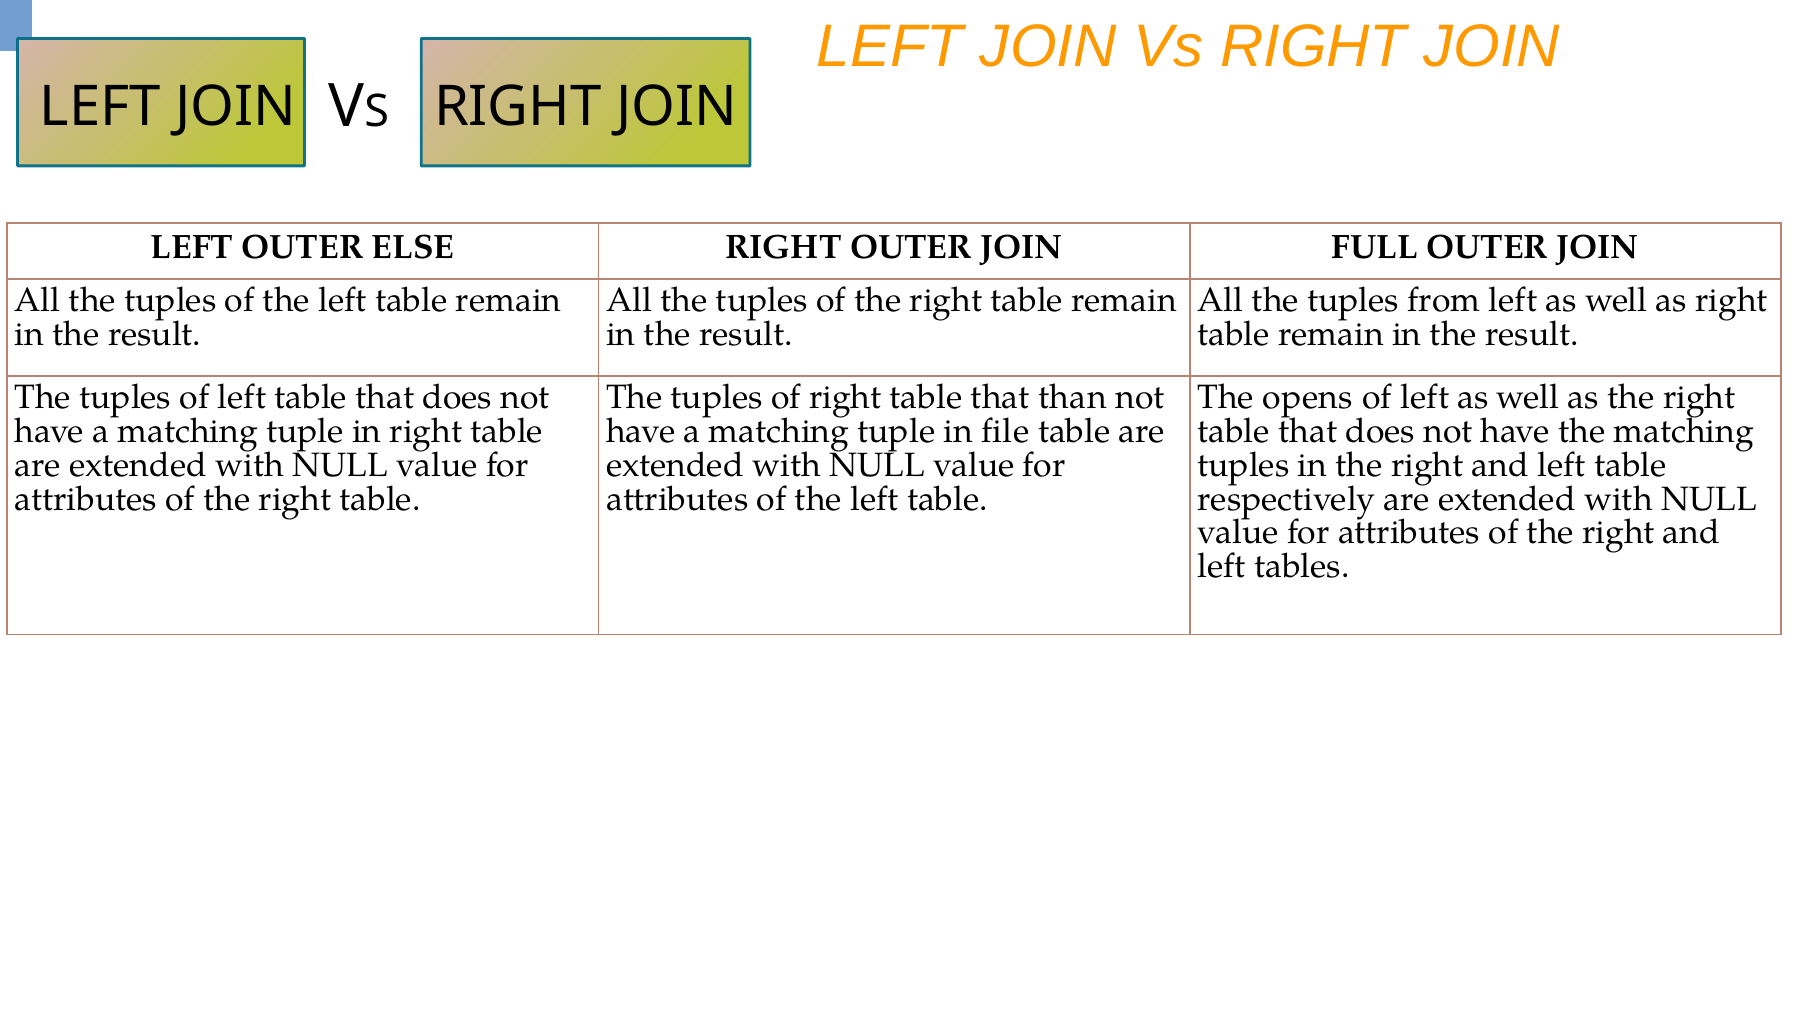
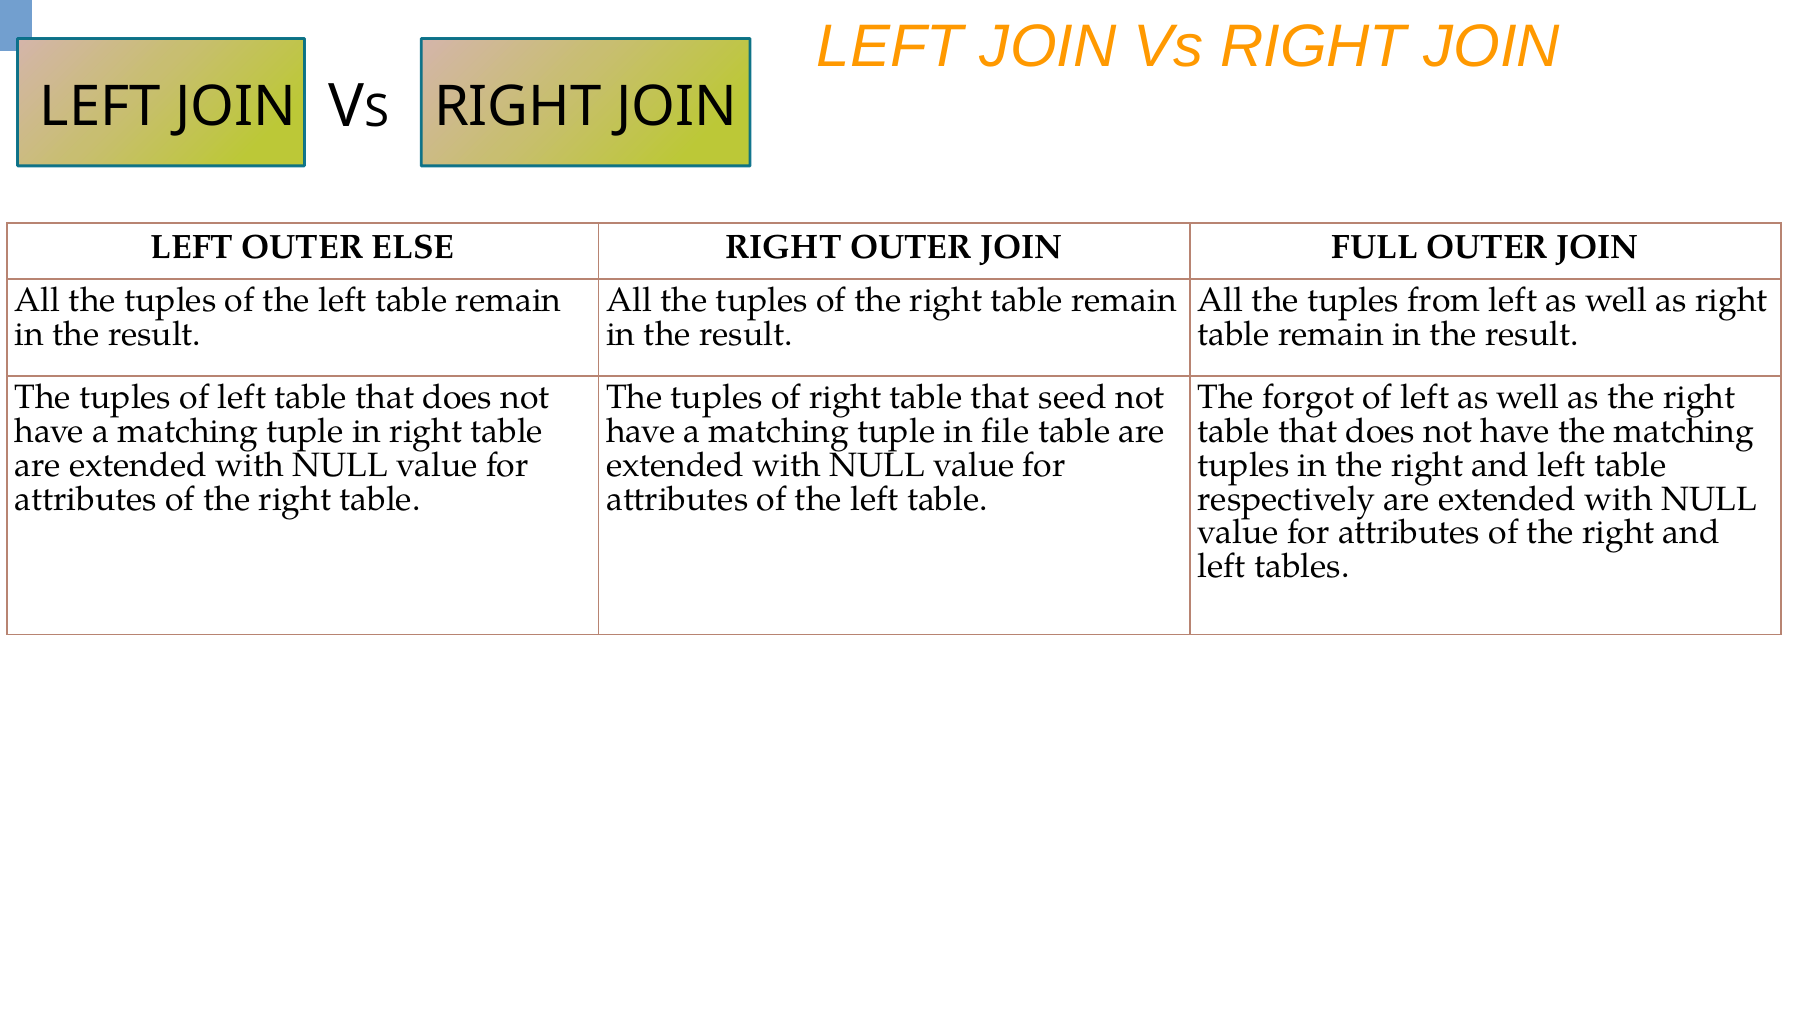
than: than -> seed
opens: opens -> forgot
